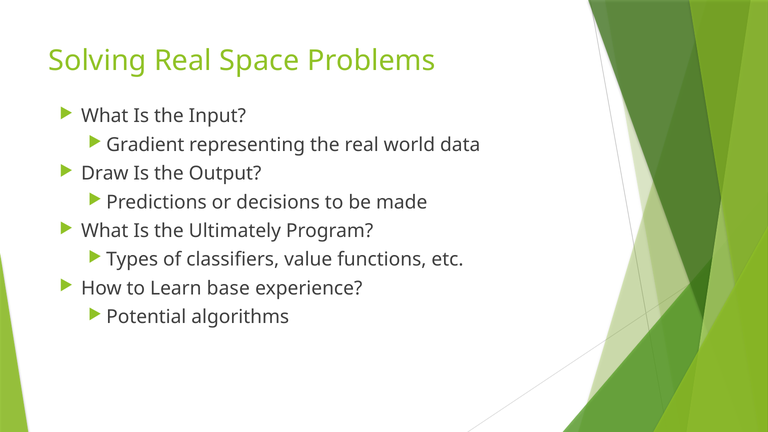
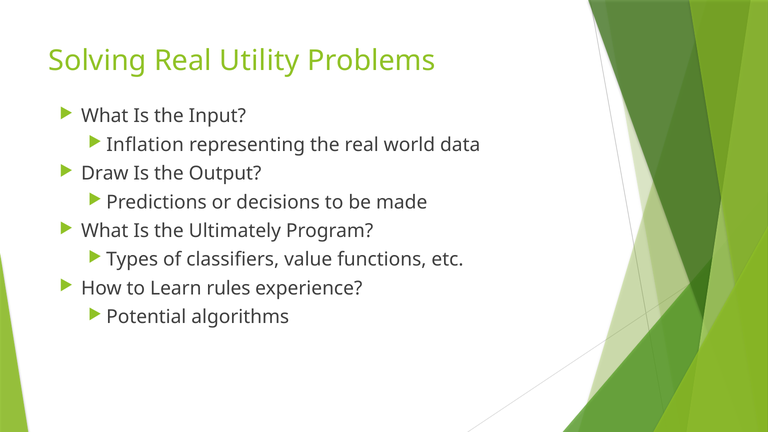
Space: Space -> Utility
Gradient: Gradient -> Inflation
base: base -> rules
